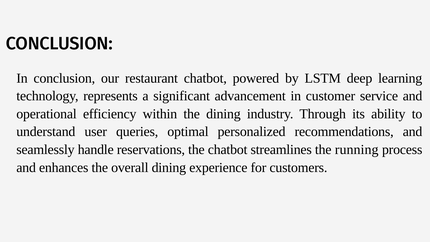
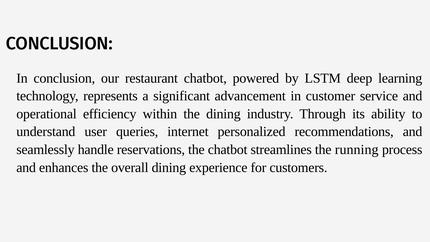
optimal: optimal -> internet
